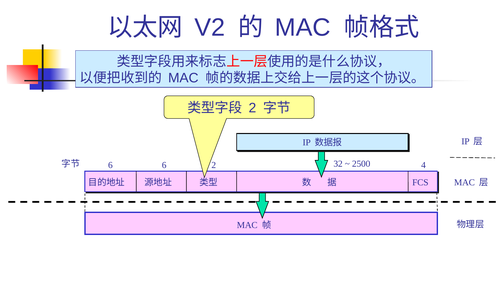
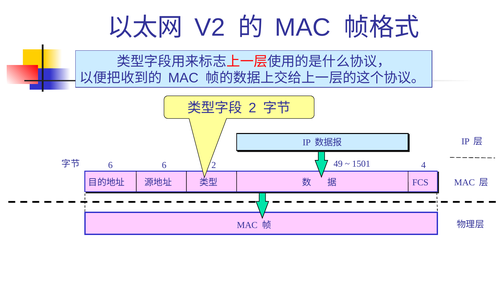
32: 32 -> 49
2500: 2500 -> 1501
